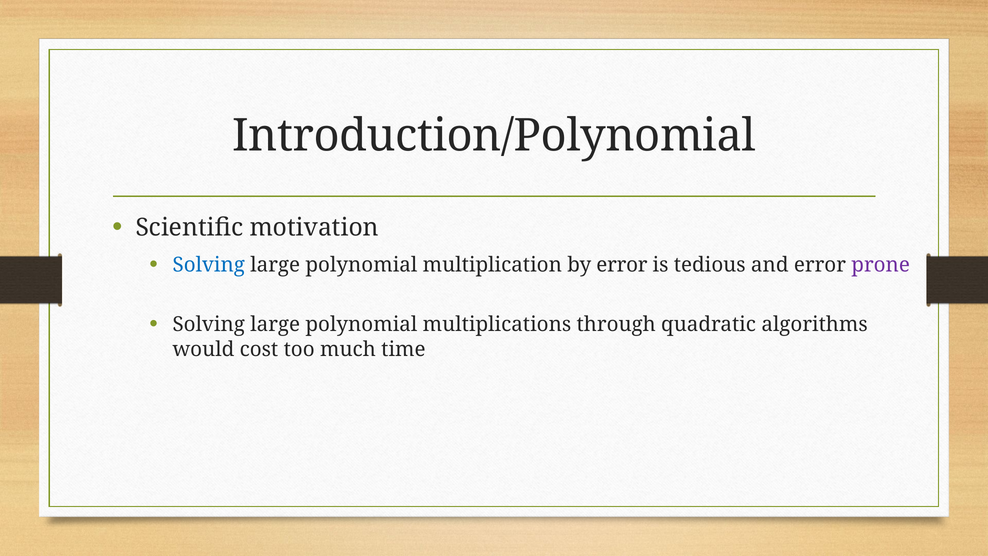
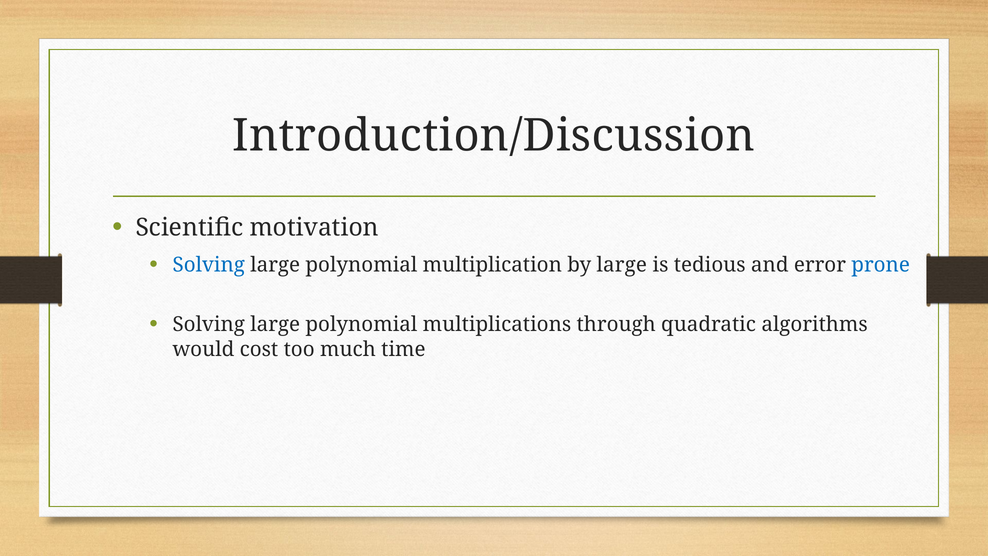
Introduction/Polynomial: Introduction/Polynomial -> Introduction/Discussion
by error: error -> large
prone colour: purple -> blue
